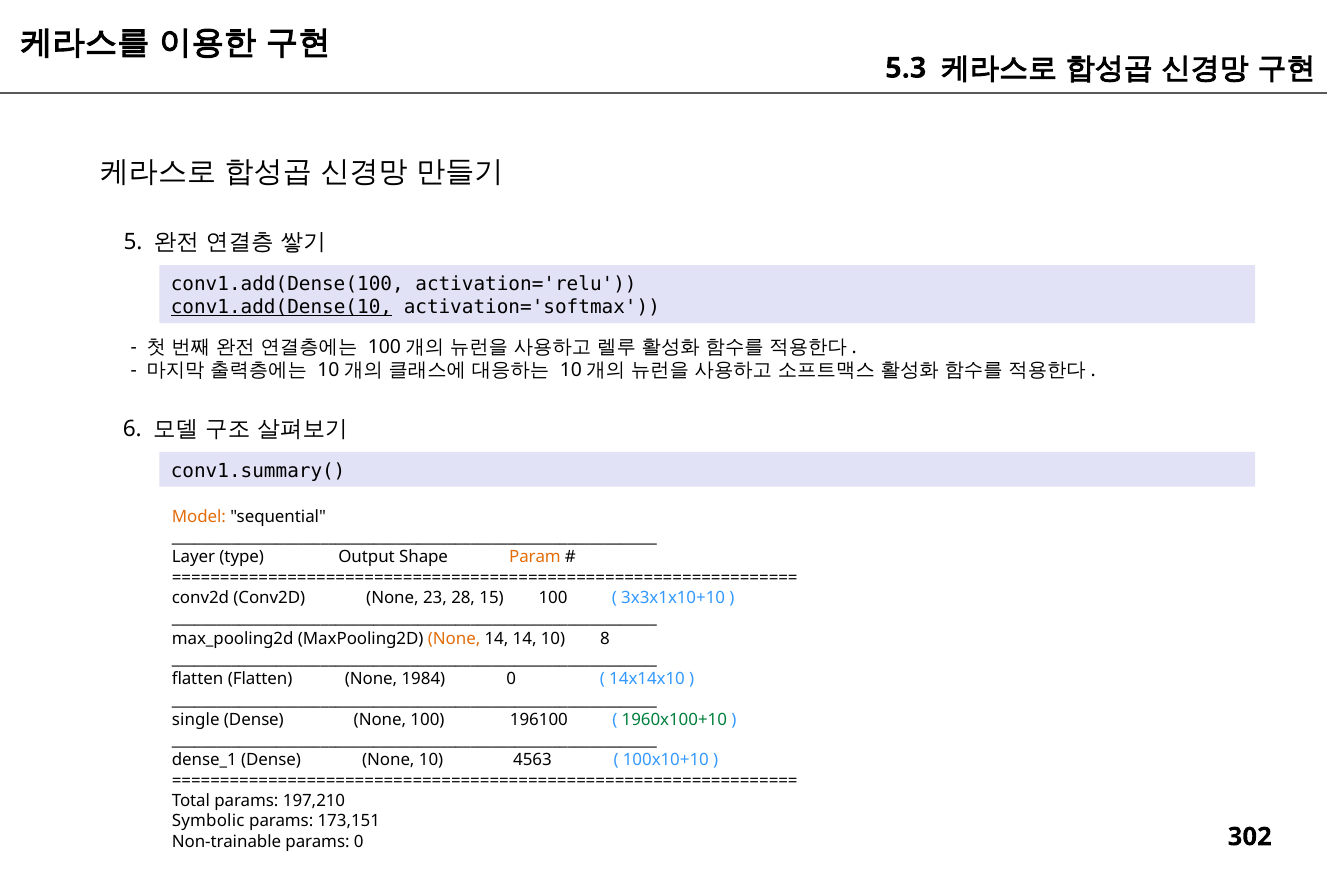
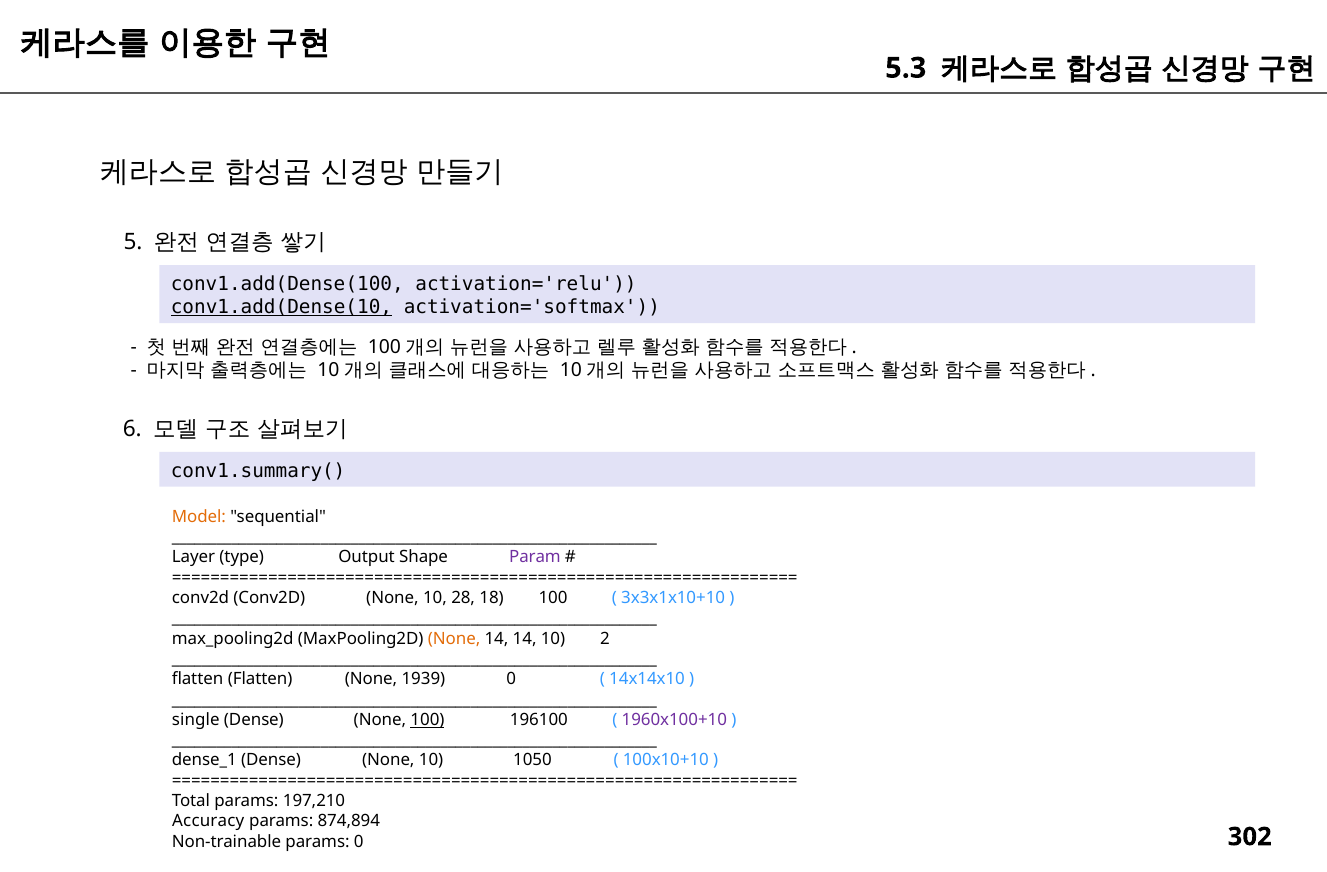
Param colour: orange -> purple
Conv2D None 23: 23 -> 10
15: 15 -> 18
8: 8 -> 2
1984: 1984 -> 1939
100 at (427, 719) underline: none -> present
1960x100+10 colour: green -> purple
4563: 4563 -> 1050
Symbolic: Symbolic -> Accuracy
173,151: 173,151 -> 874,894
